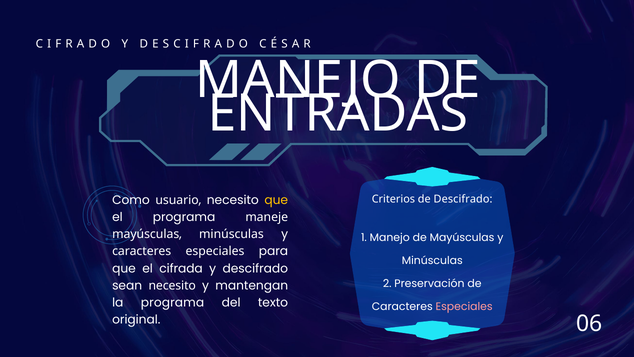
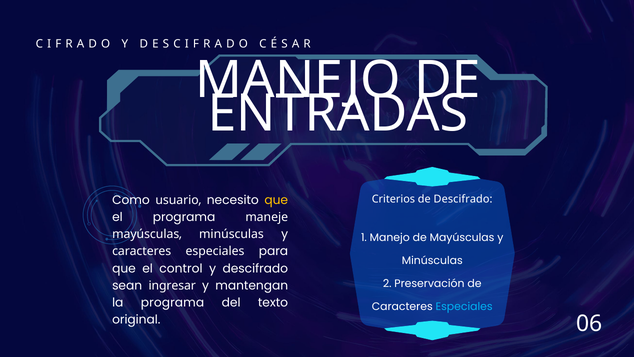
cifrada: cifrada -> control
sean necesito: necesito -> ingresar
Especiales at (464, 306) colour: pink -> light blue
